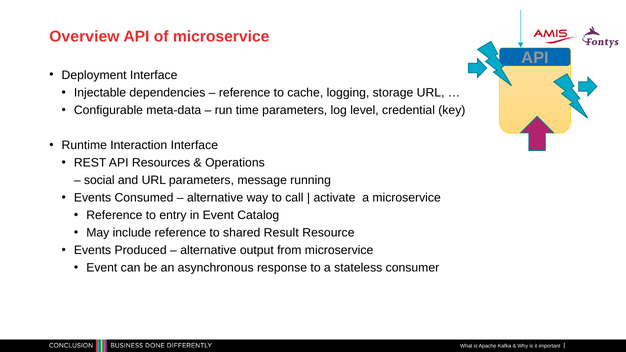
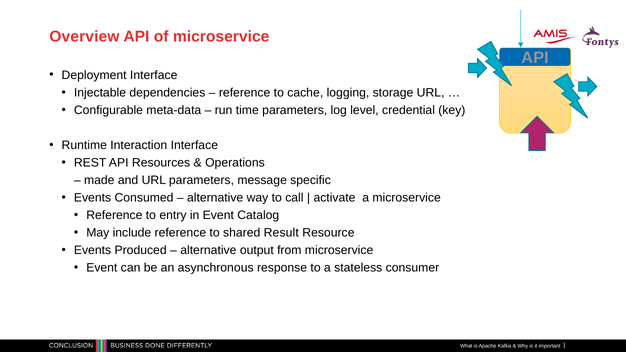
social: social -> made
running: running -> specific
